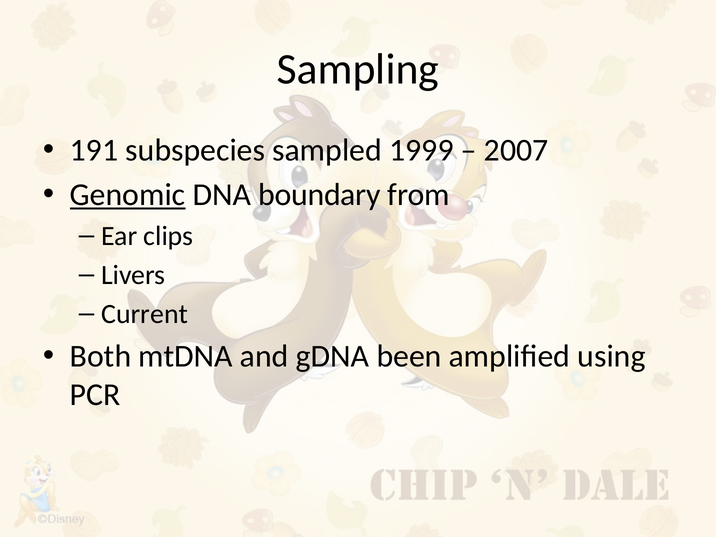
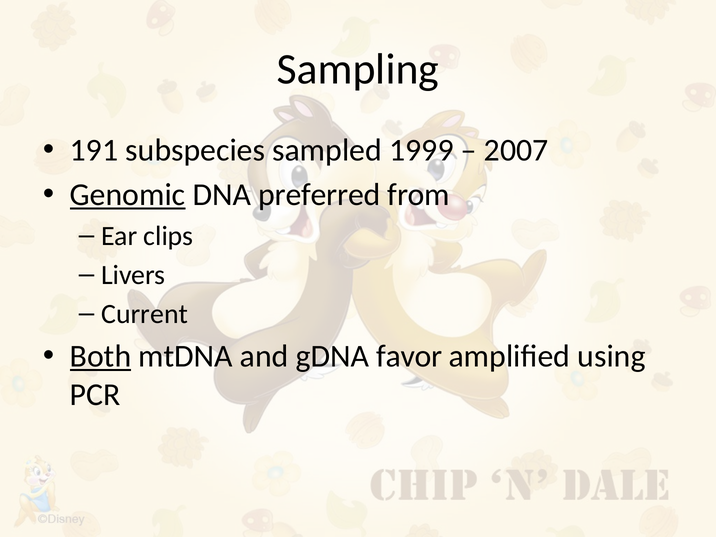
boundary: boundary -> preferred
Both underline: none -> present
been: been -> favor
